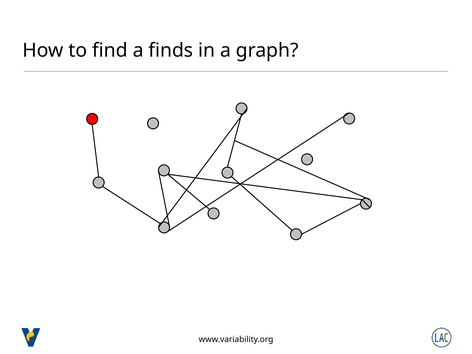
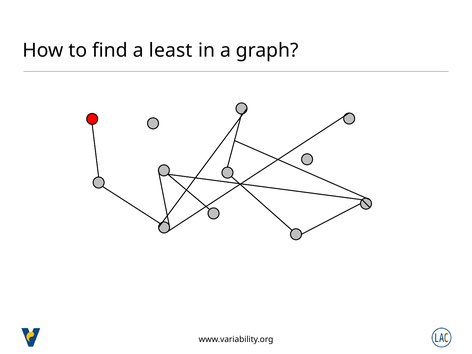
finds: finds -> least
